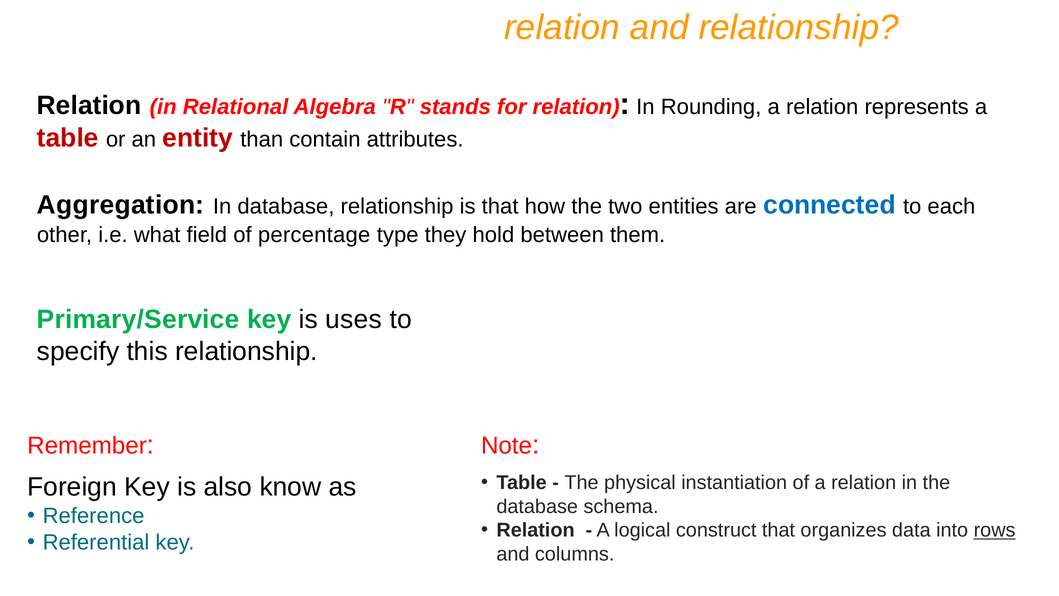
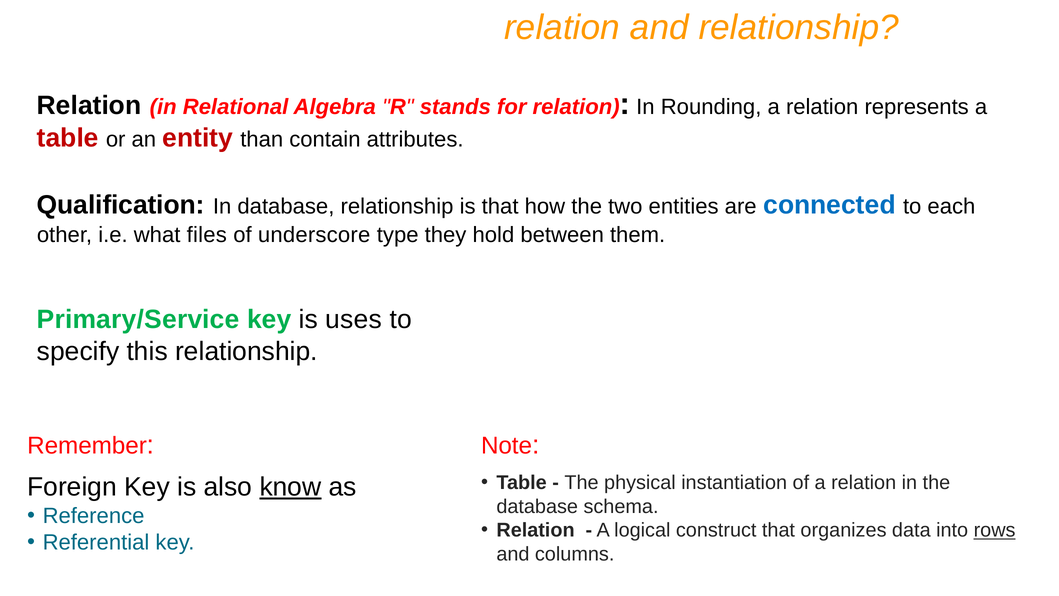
Aggregation: Aggregation -> Qualification
field: field -> files
percentage: percentage -> underscore
know underline: none -> present
